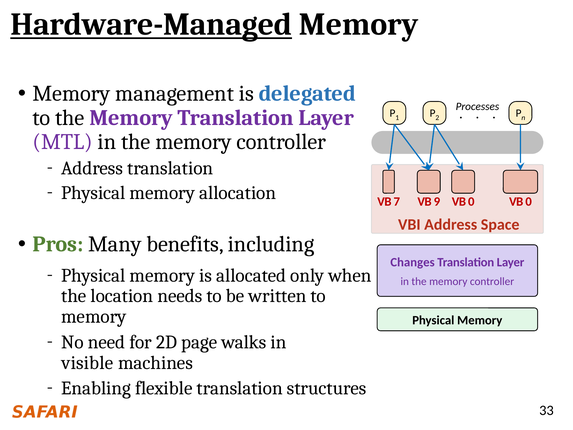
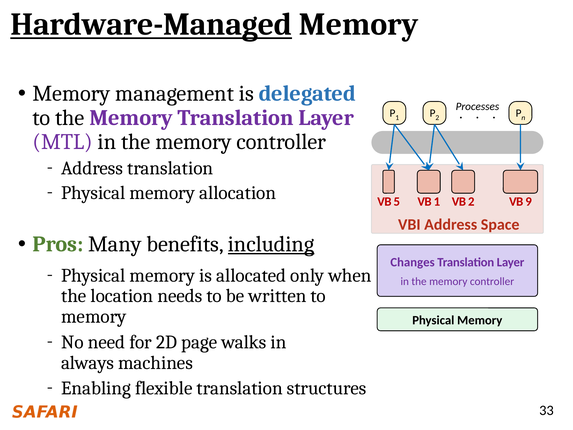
7: 7 -> 5
VB 9: 9 -> 1
0 at (471, 202): 0 -> 2
0 at (529, 202): 0 -> 9
including underline: none -> present
visible: visible -> always
